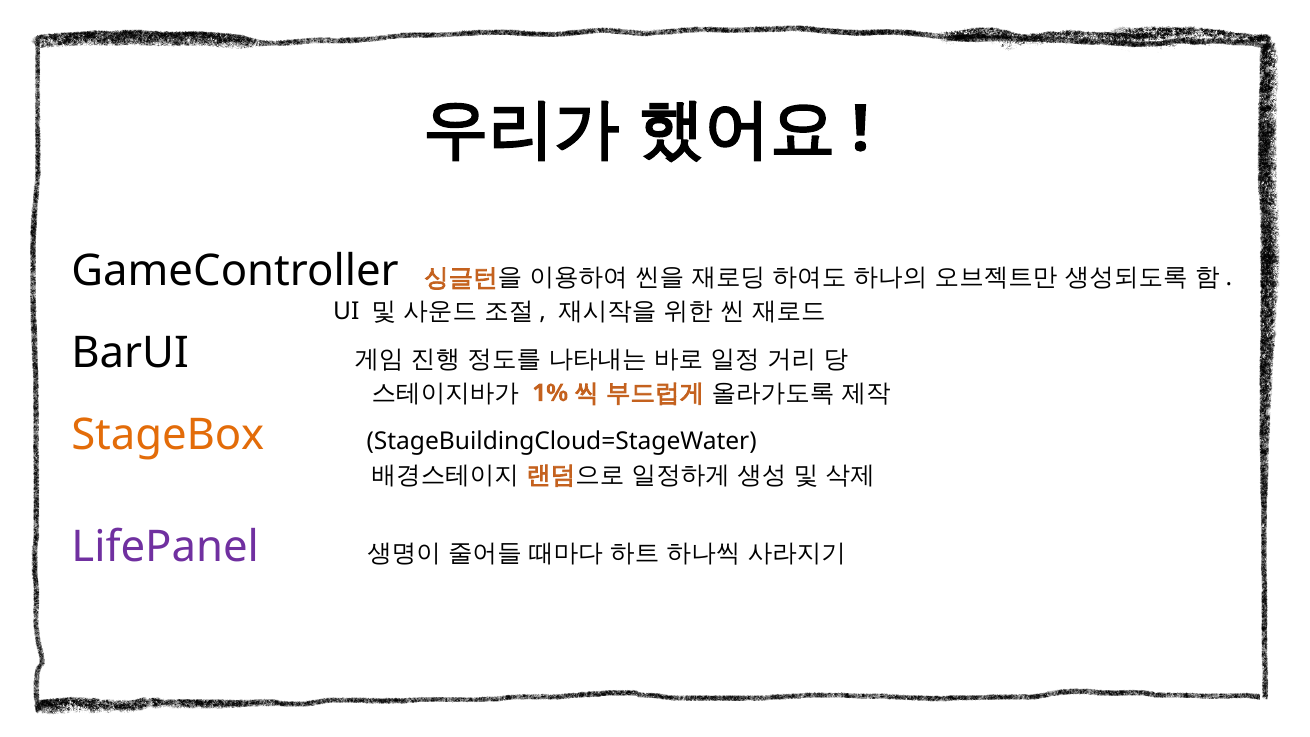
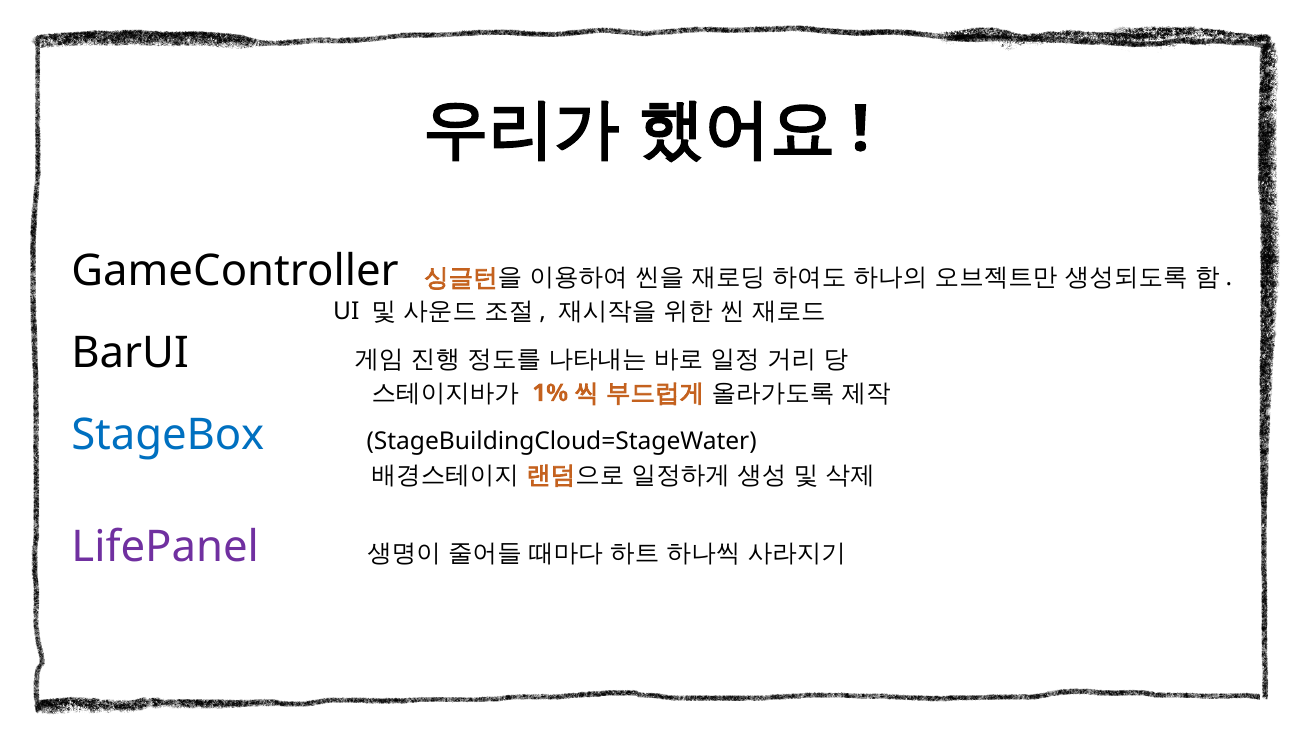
StageBox colour: orange -> blue
